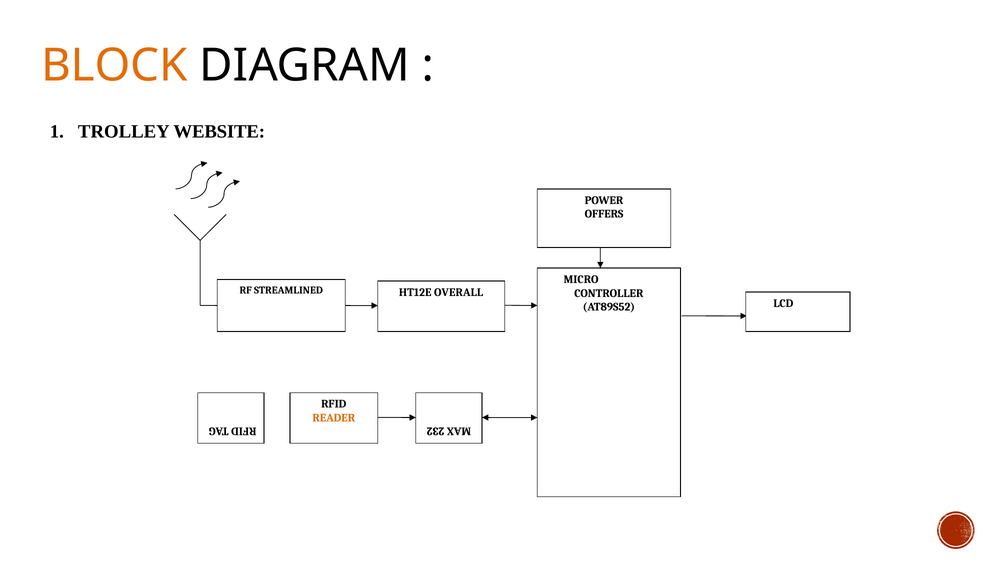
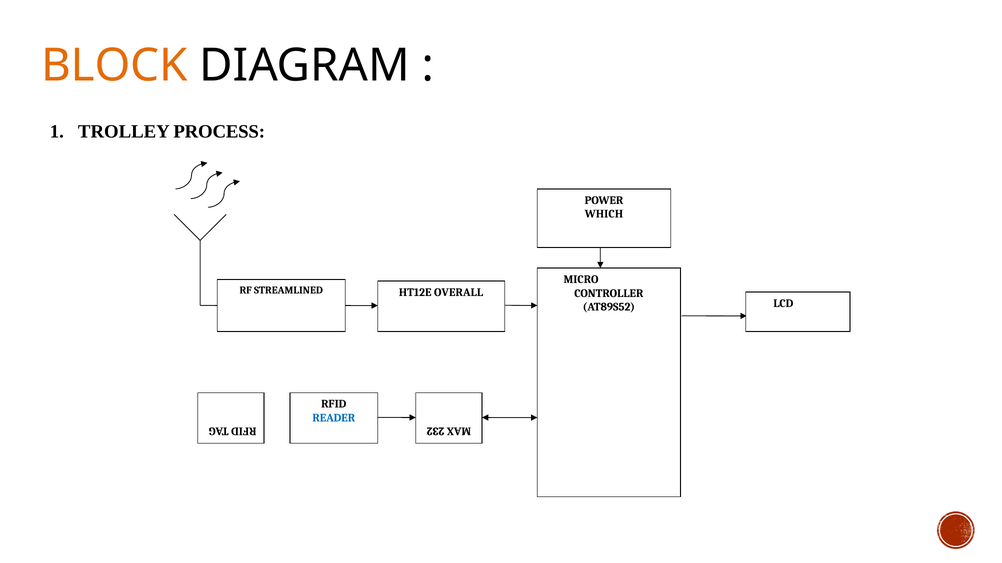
WEBSITE: WEBSITE -> PROCESS
OFFERS: OFFERS -> WHICH
READER colour: orange -> blue
